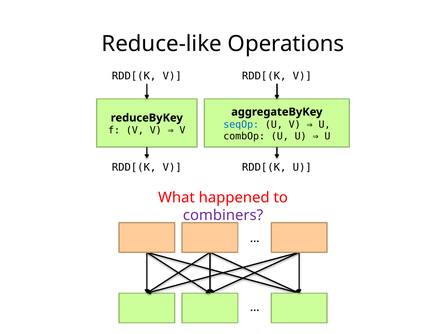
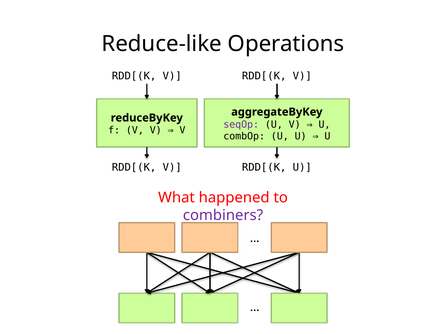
seqOp colour: blue -> purple
